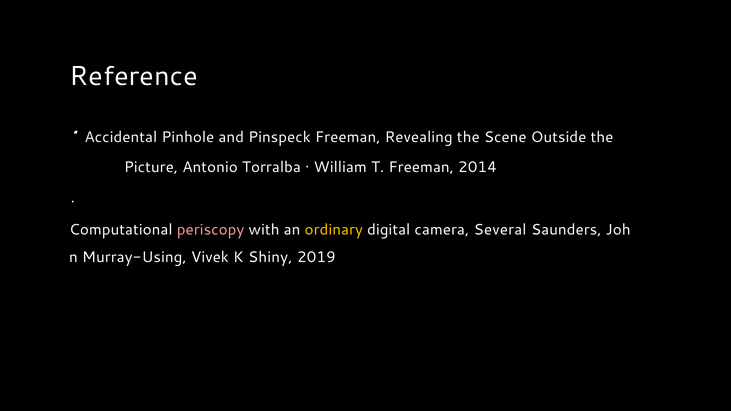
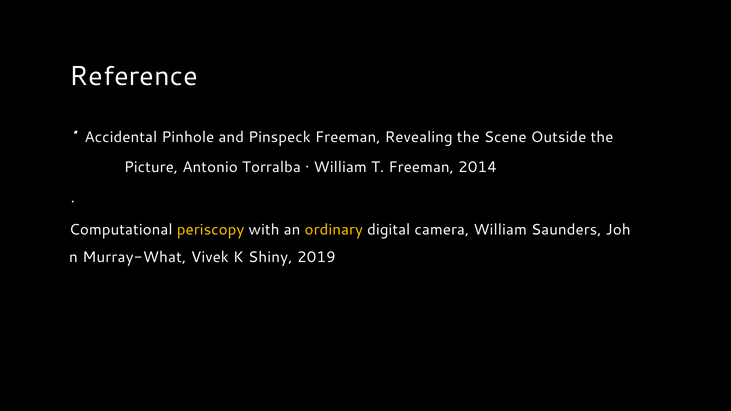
periscopy colour: pink -> yellow
camera Several: Several -> William
Murray-Using: Murray-Using -> Murray-What
